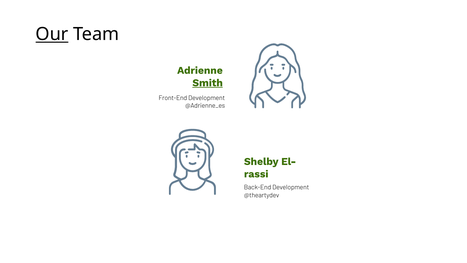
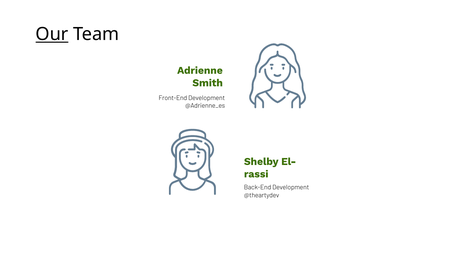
Smith underline: present -> none
